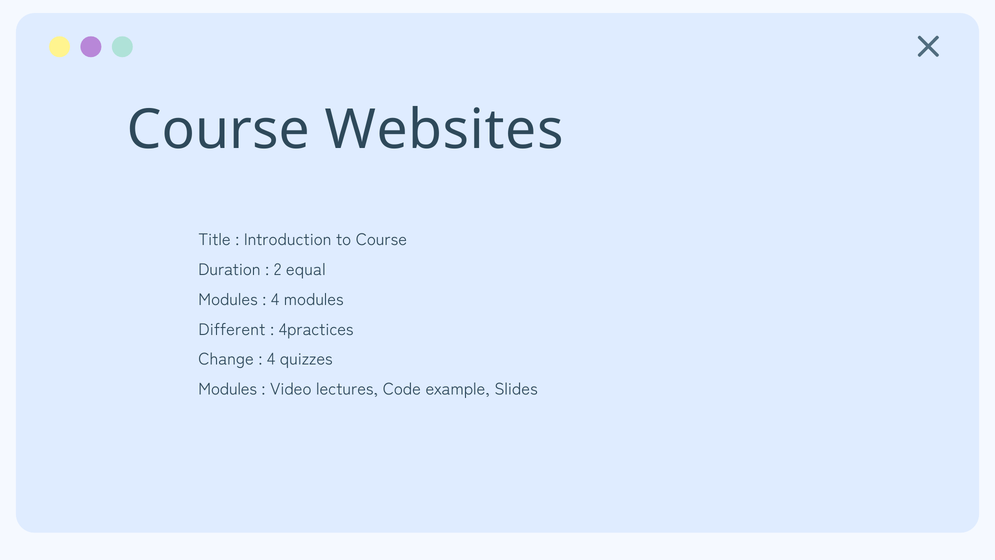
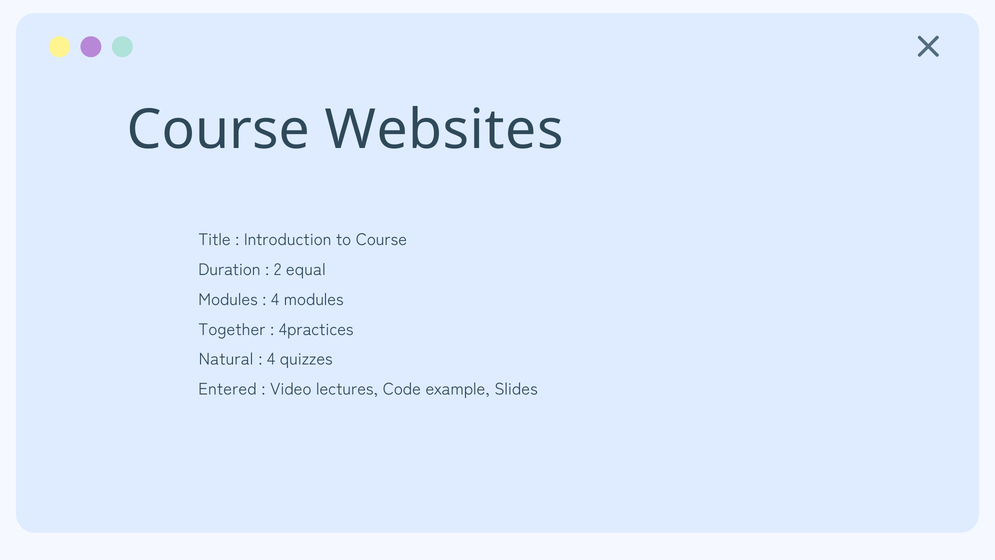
Different: Different -> Together
Change: Change -> Natural
Modules at (228, 389): Modules -> Entered
